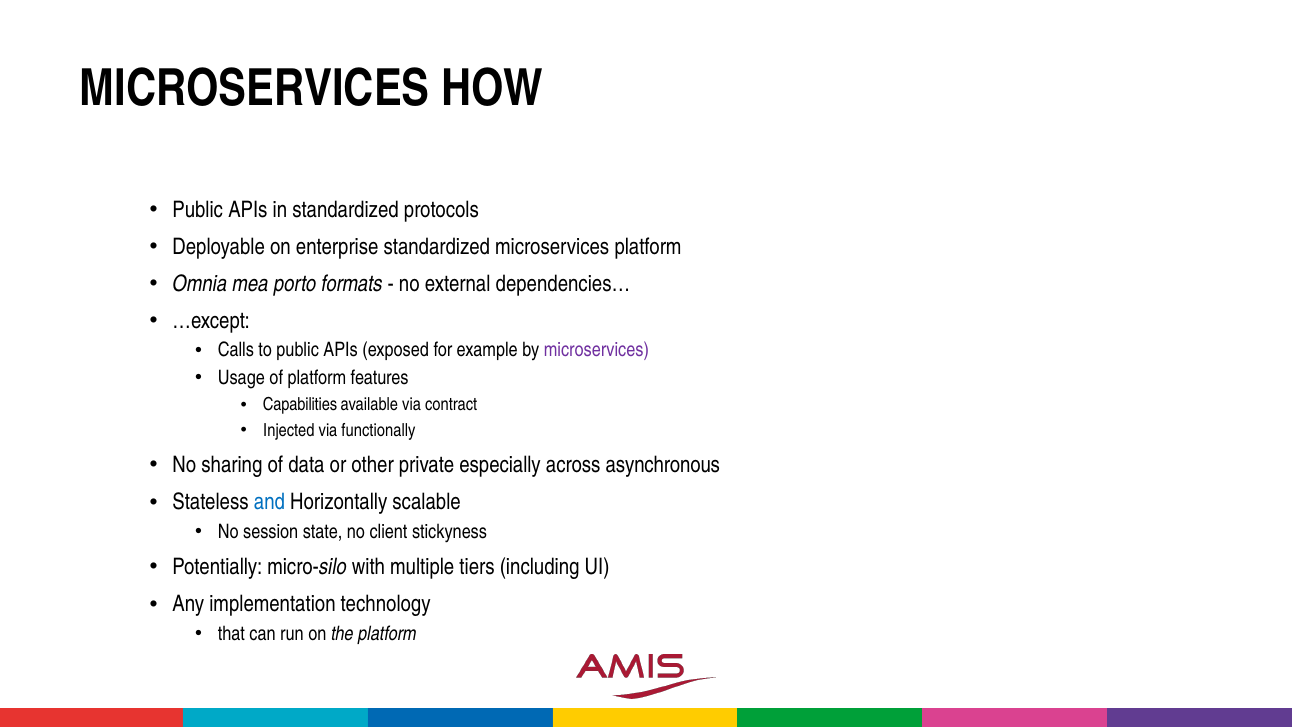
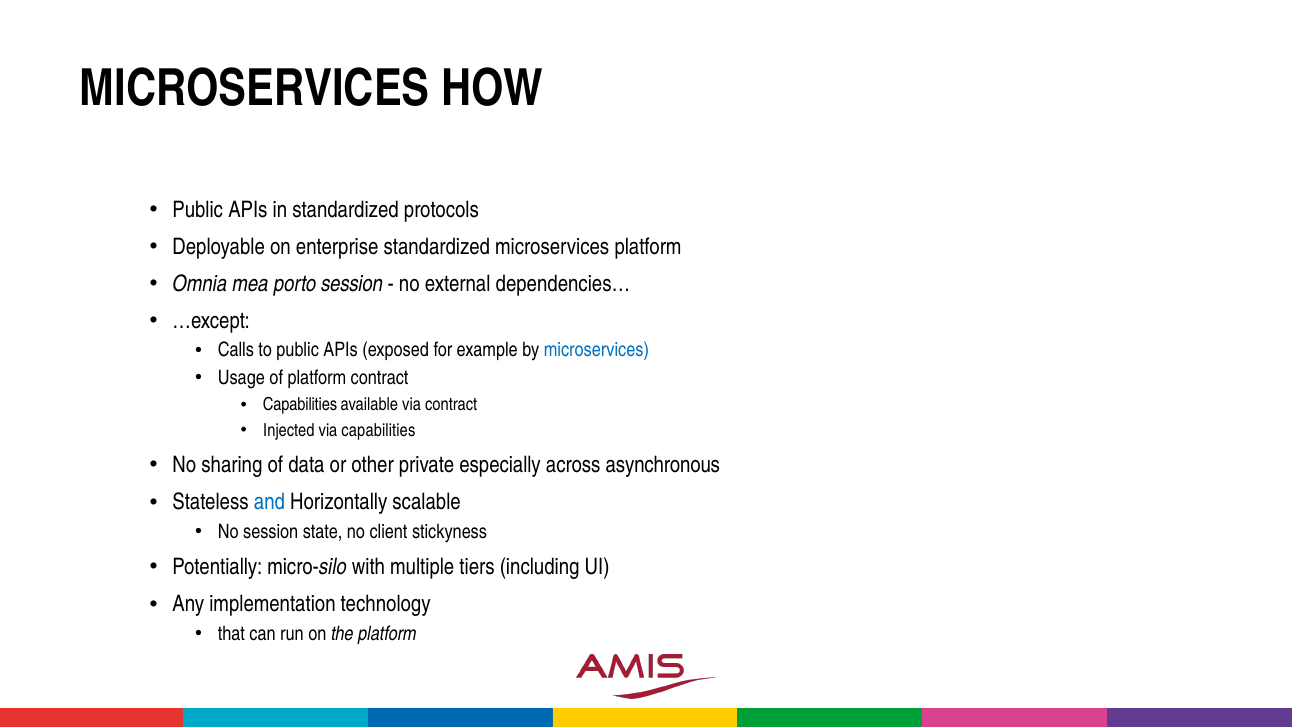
porto formats: formats -> session
microservices at (596, 350) colour: purple -> blue
platform features: features -> contract
via functionally: functionally -> capabilities
